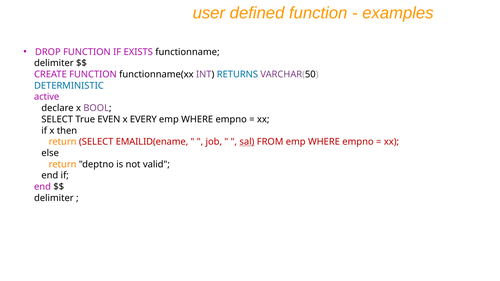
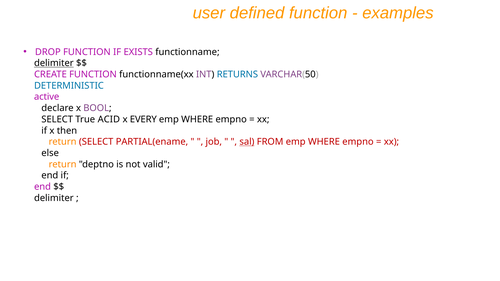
delimiter at (54, 63) underline: none -> present
EVEN: EVEN -> ACID
EMAILID(ename: EMAILID(ename -> PARTIAL(ename
